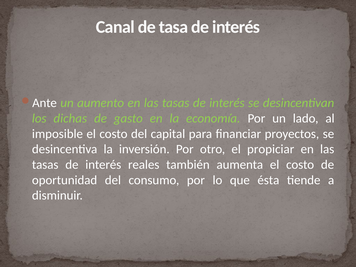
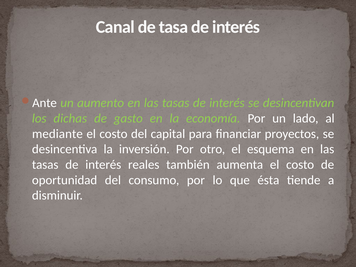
imposible: imposible -> mediante
propiciar: propiciar -> esquema
